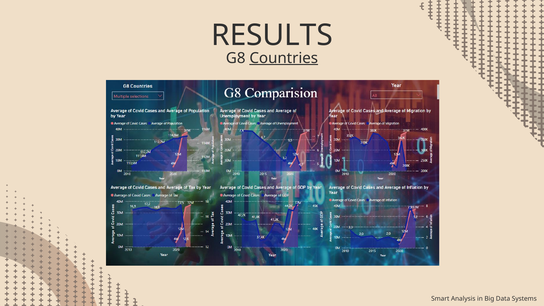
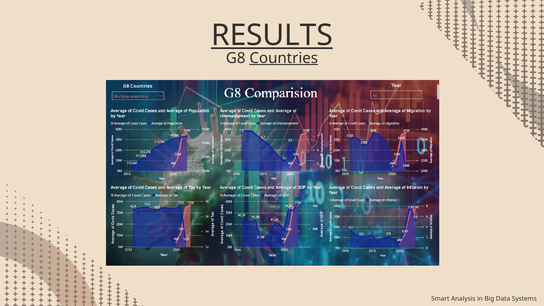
RESULTS underline: none -> present
